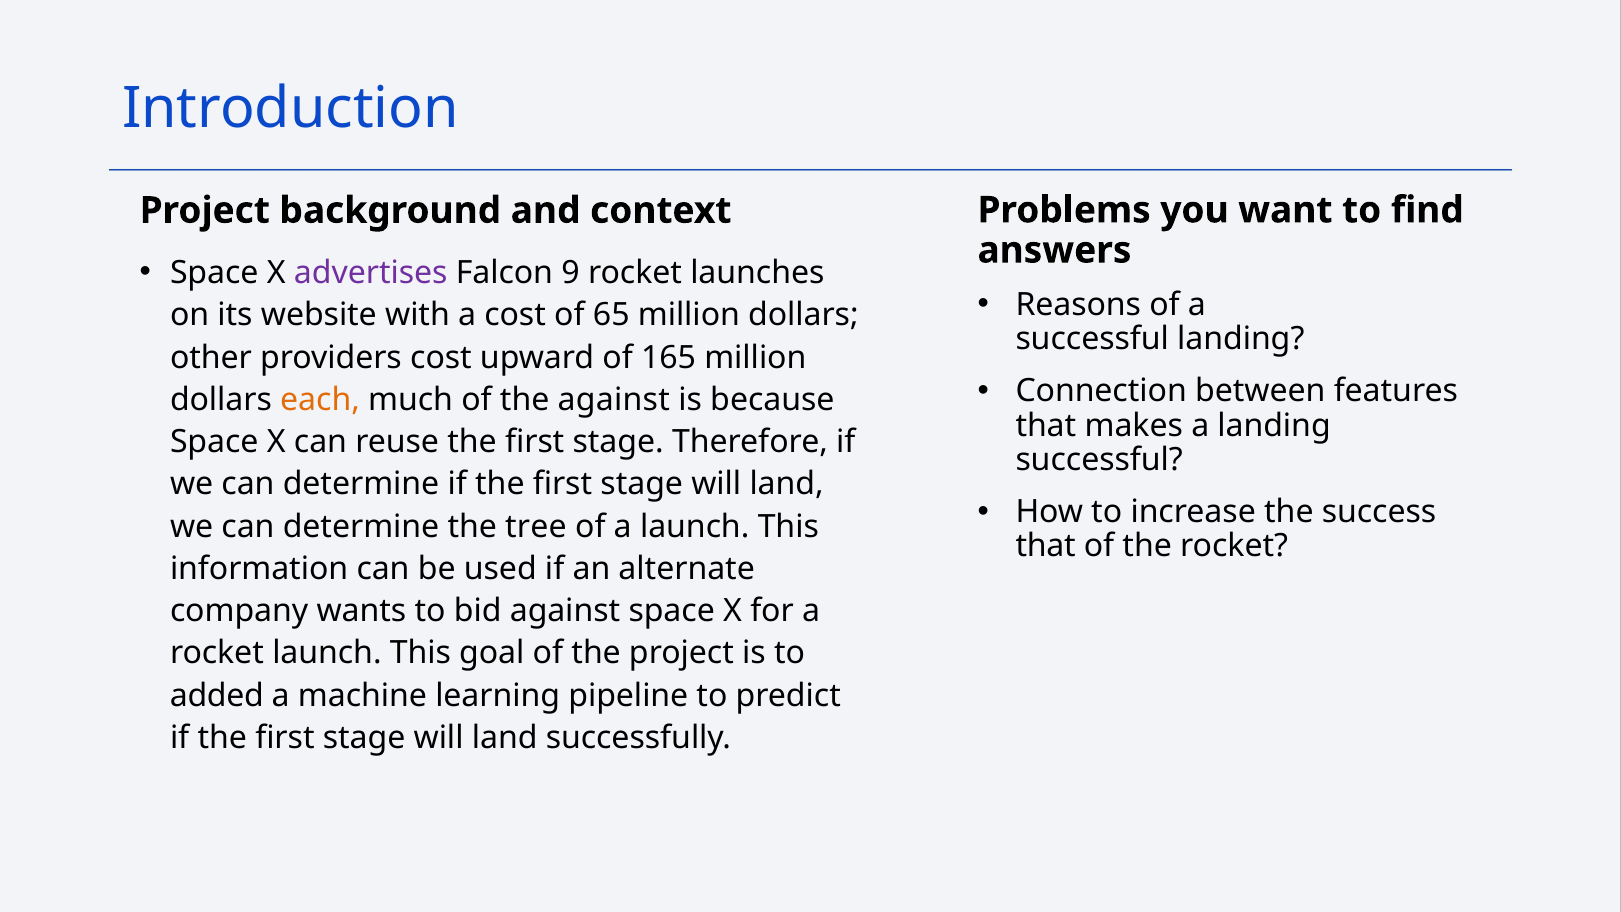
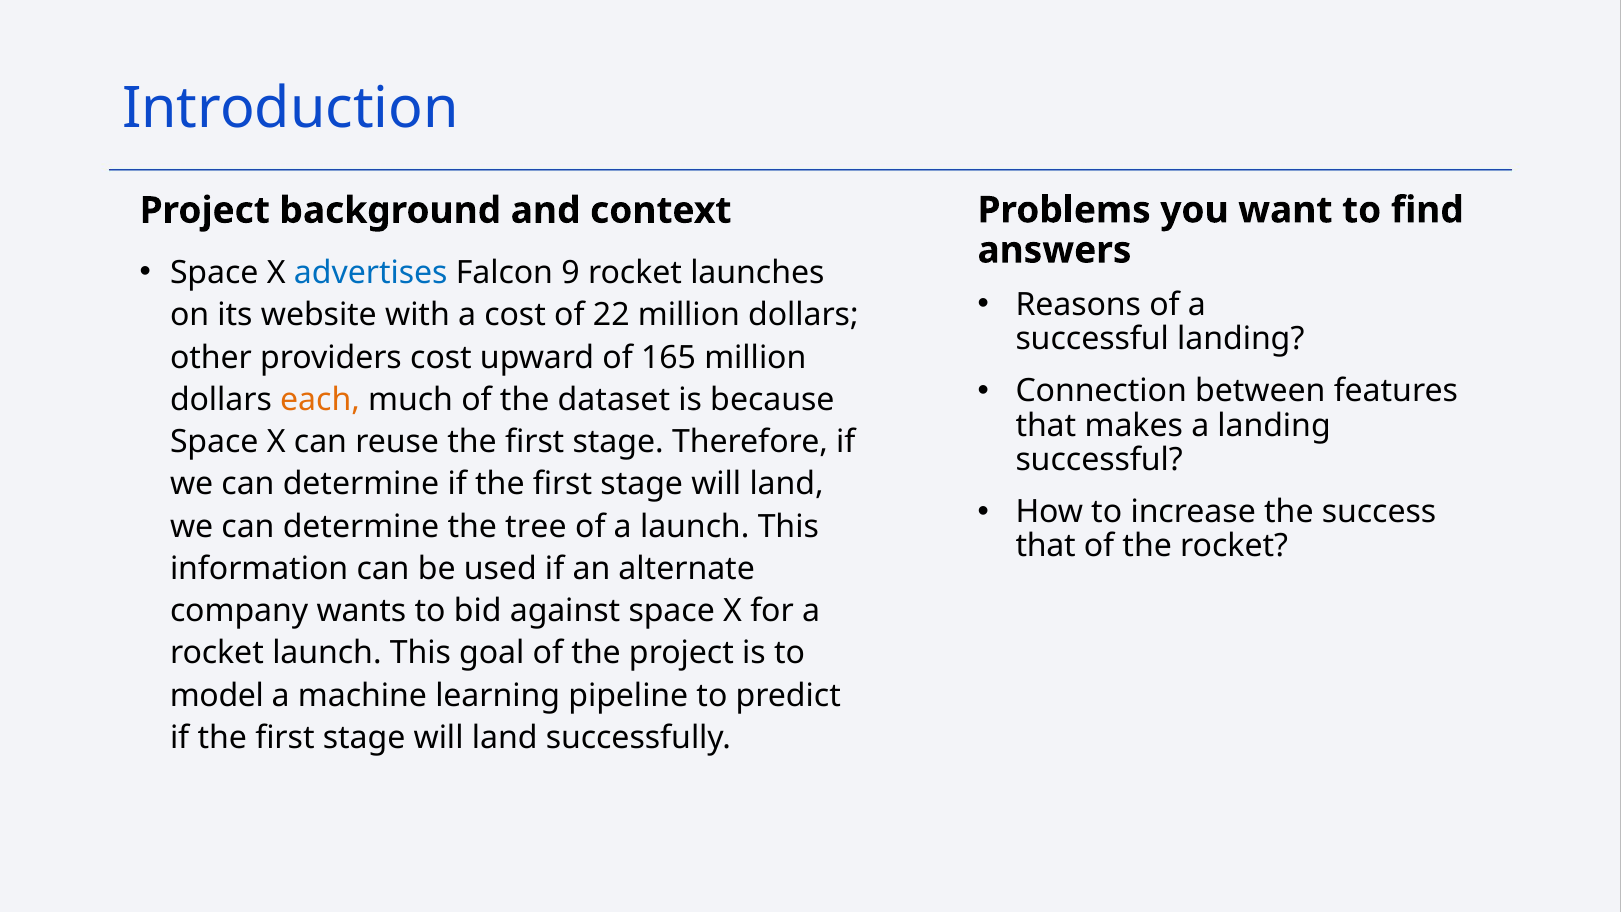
advertises colour: purple -> blue
65: 65 -> 22
the against: against -> dataset
added: added -> model
